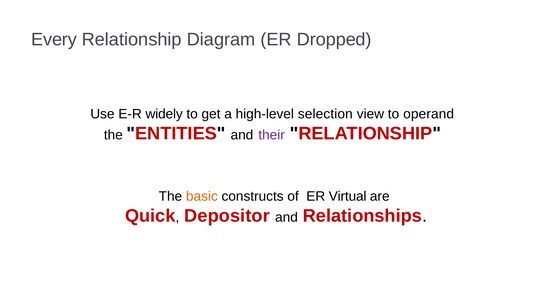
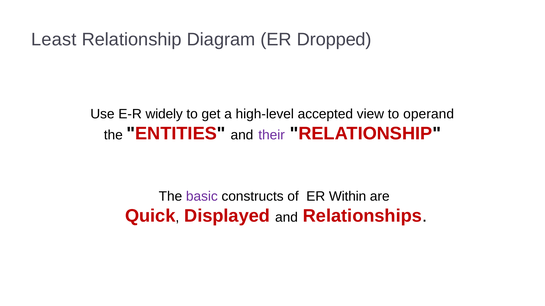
Every: Every -> Least
selection: selection -> accepted
basic colour: orange -> purple
Virtual: Virtual -> Within
Depositor: Depositor -> Displayed
